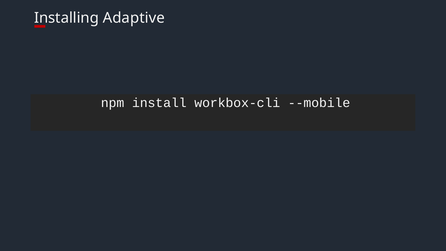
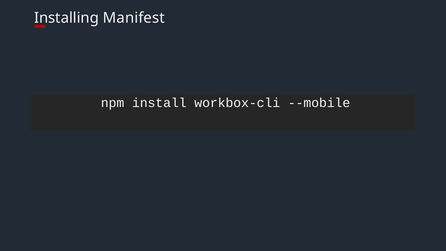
Adaptive: Adaptive -> Manifest
